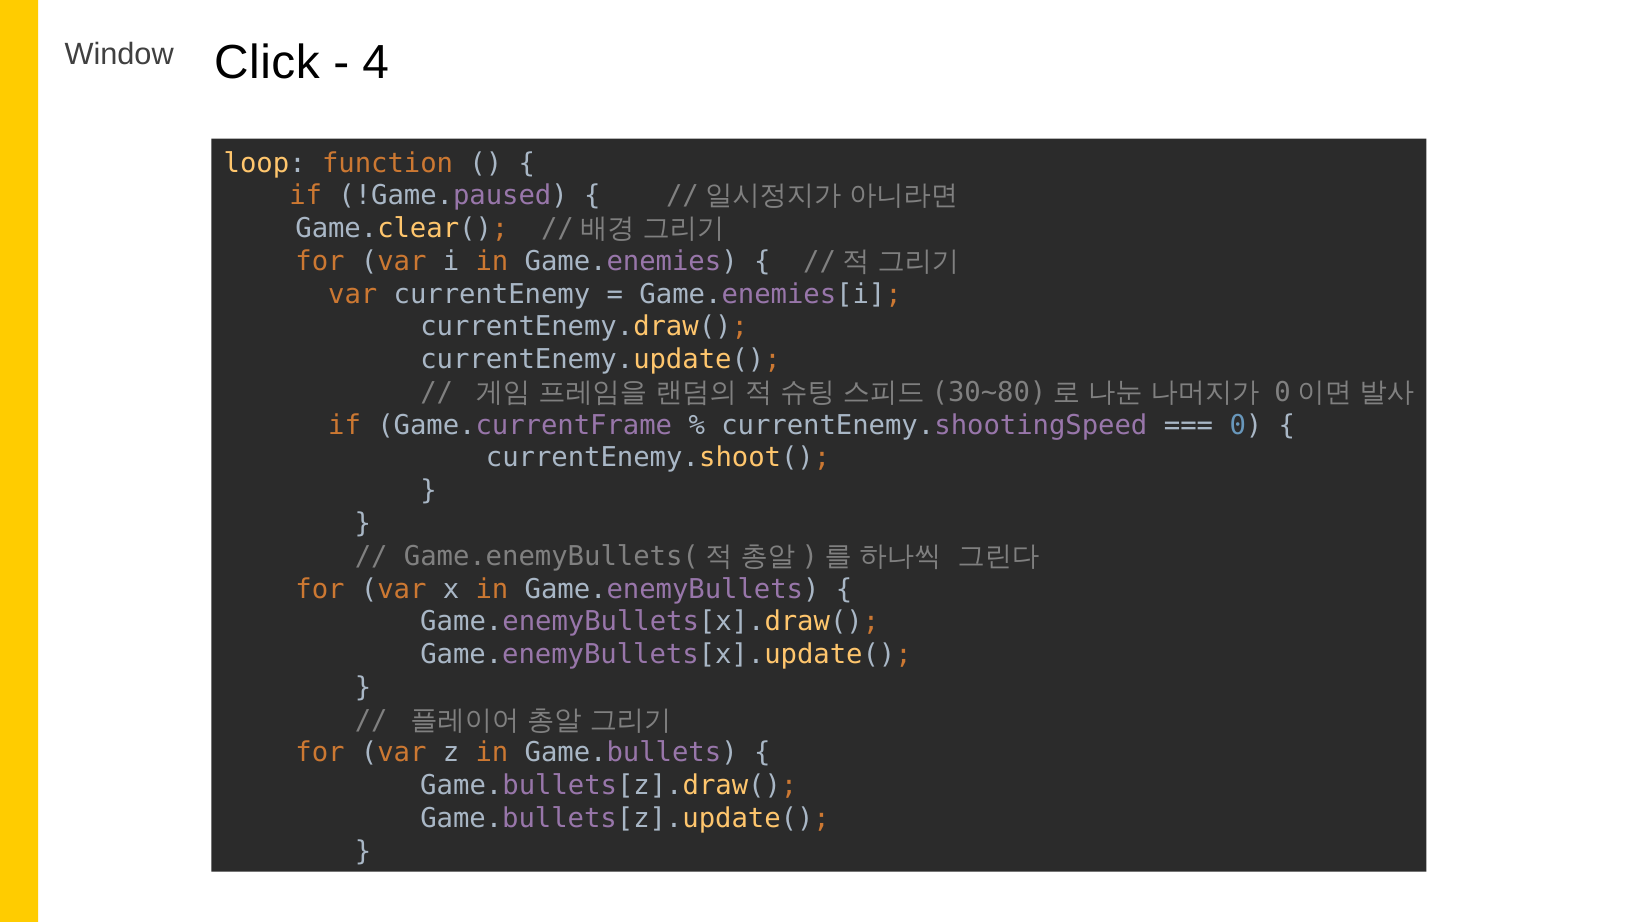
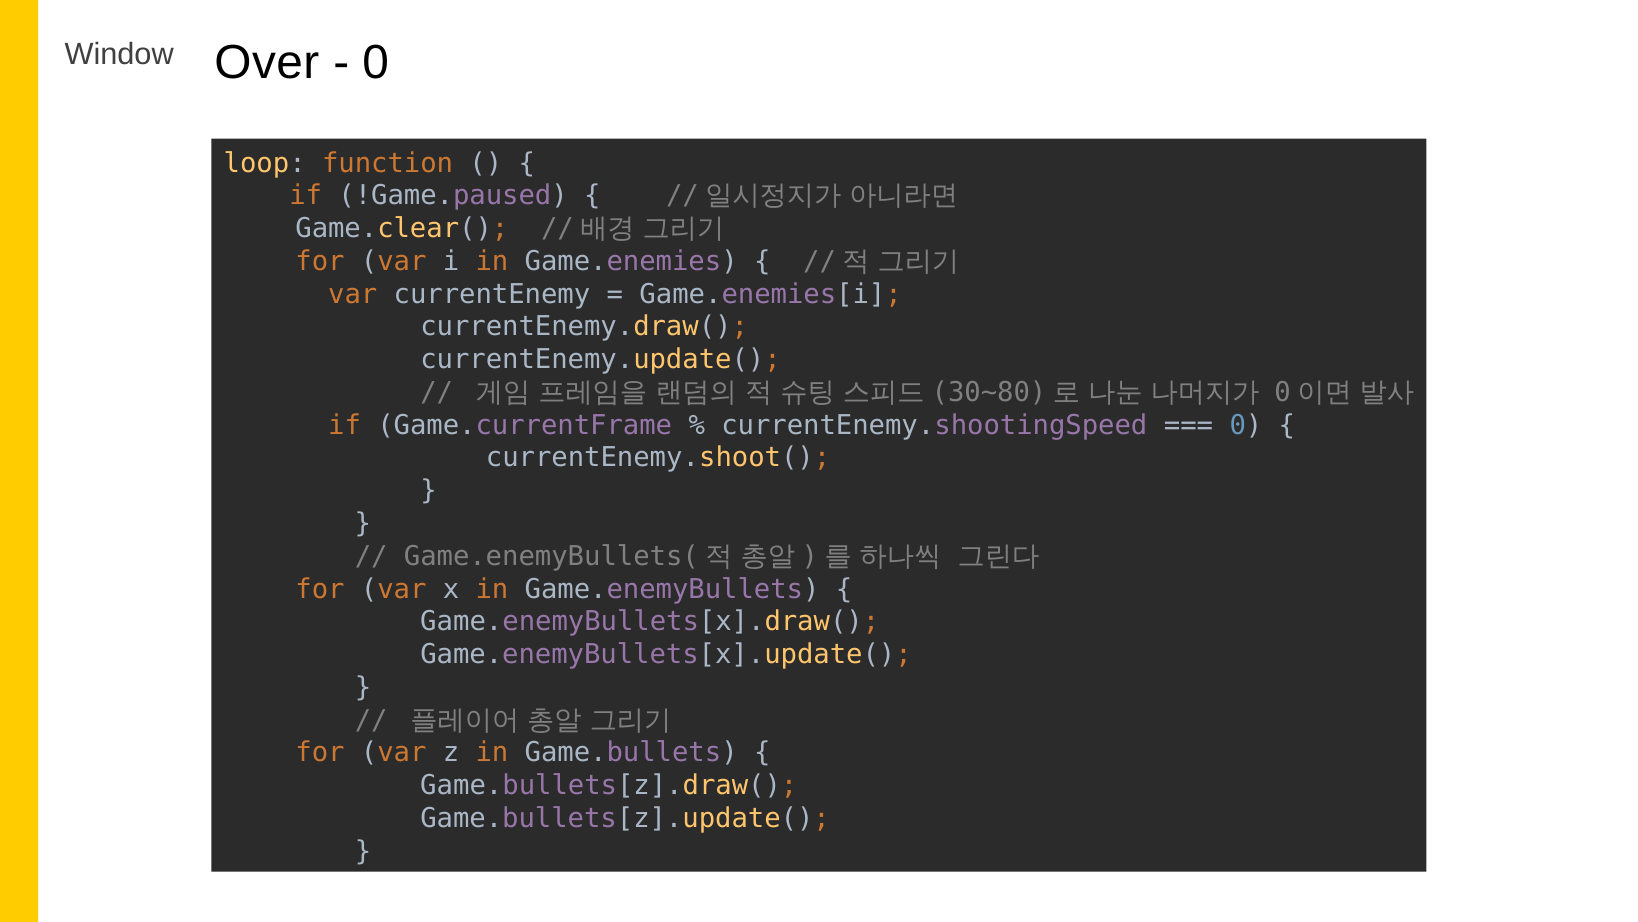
Click: Click -> Over
4 at (376, 63): 4 -> 0
